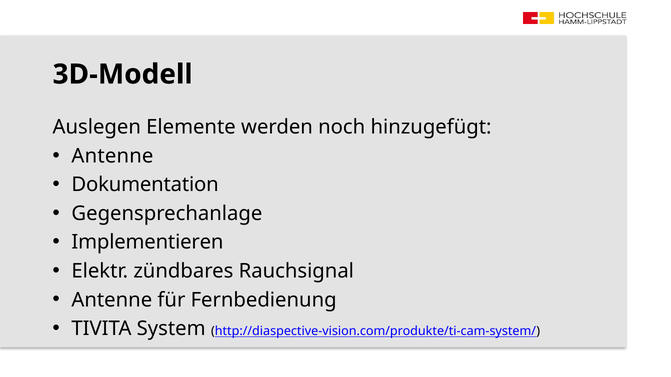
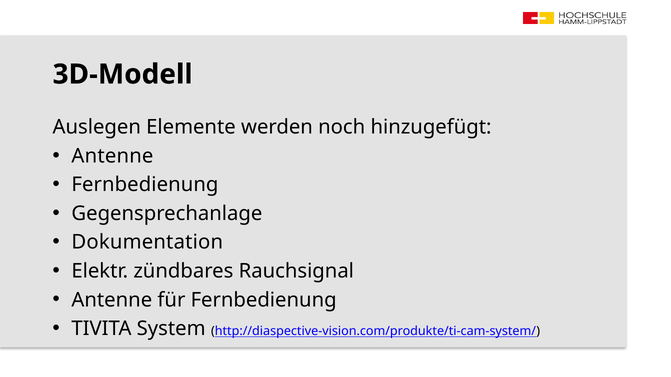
Dokumentation at (145, 185): Dokumentation -> Fernbedienung
Implementieren: Implementieren -> Dokumentation
